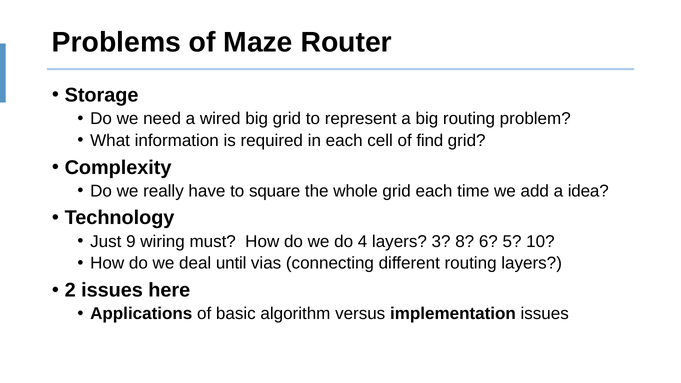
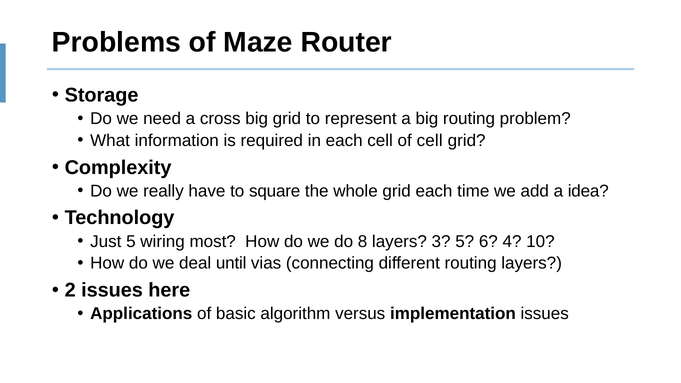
wired: wired -> cross
of find: find -> cell
Just 9: 9 -> 5
must: must -> most
4: 4 -> 8
3 8: 8 -> 5
5: 5 -> 4
